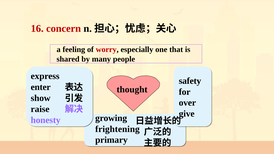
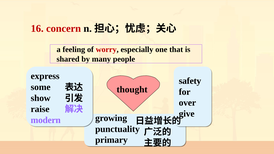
enter: enter -> some
honesty: honesty -> modern
frightening: frightening -> punctuality
